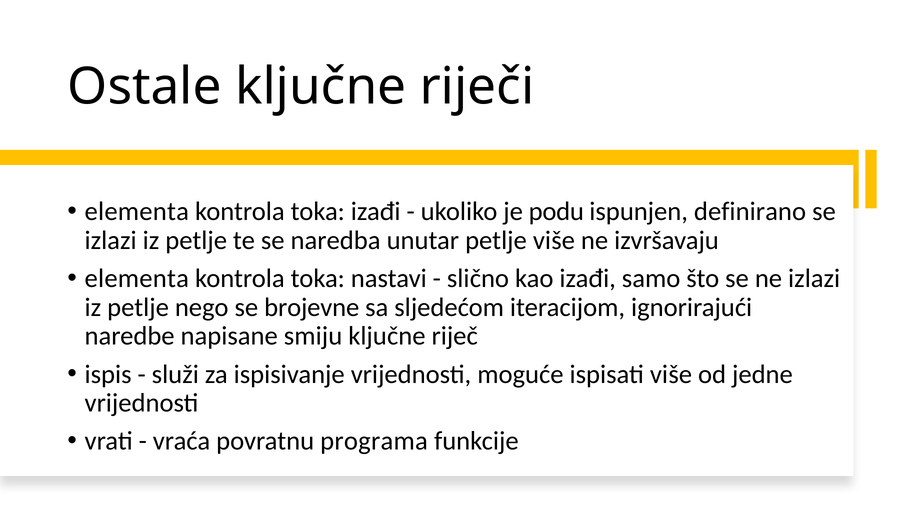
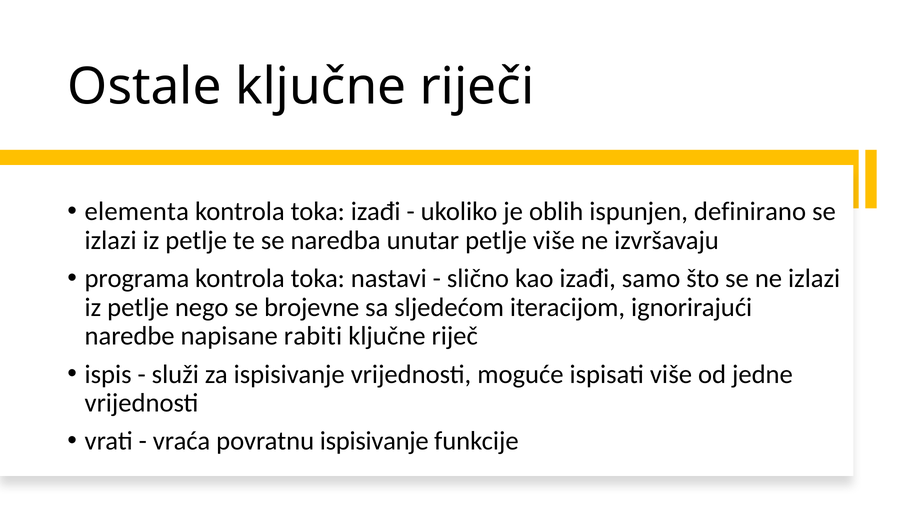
podu: podu -> oblih
elementa at (137, 279): elementa -> programa
smiju: smiju -> rabiti
povratnu programa: programa -> ispisivanje
